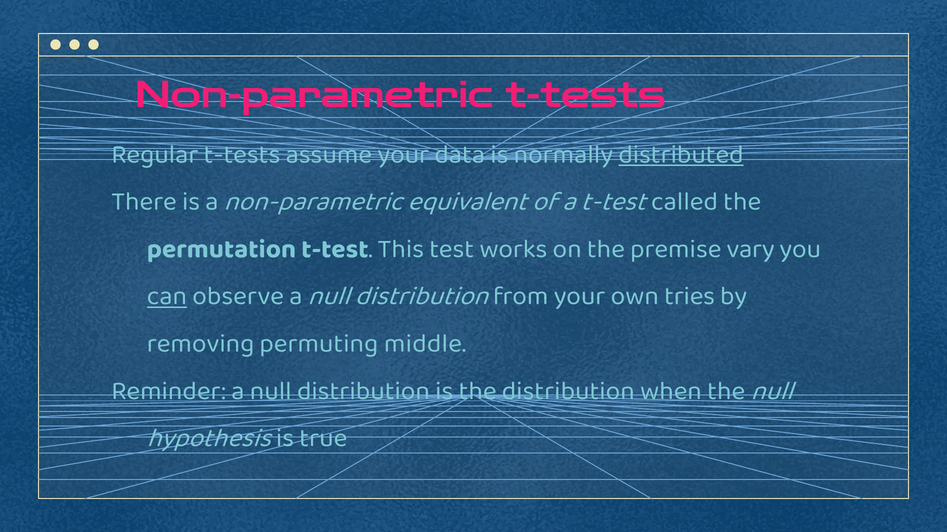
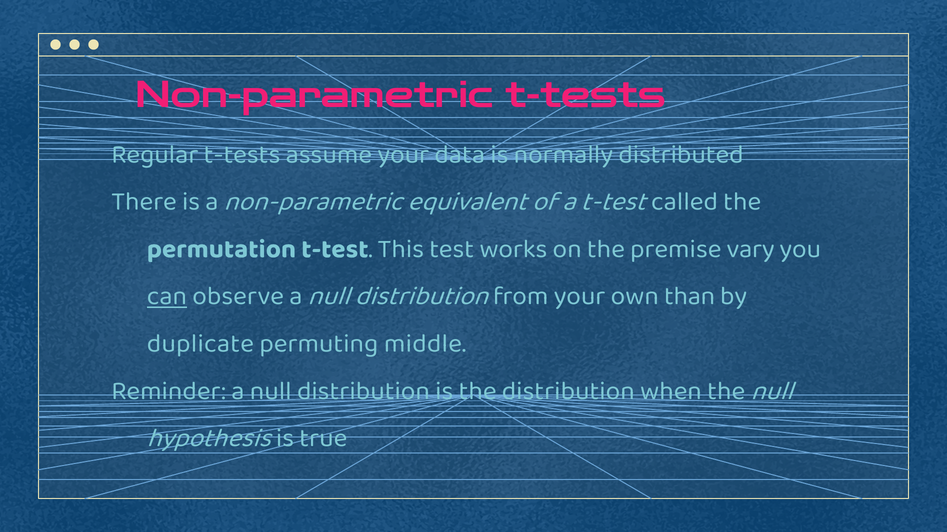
distributed underline: present -> none
tries: tries -> than
removing: removing -> duplicate
